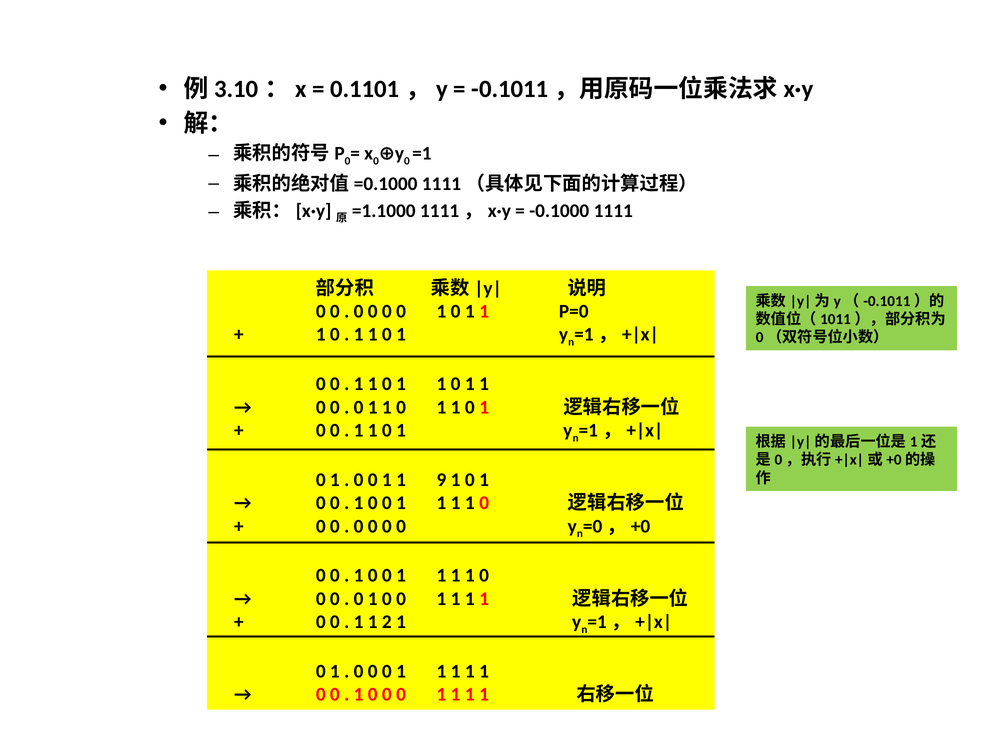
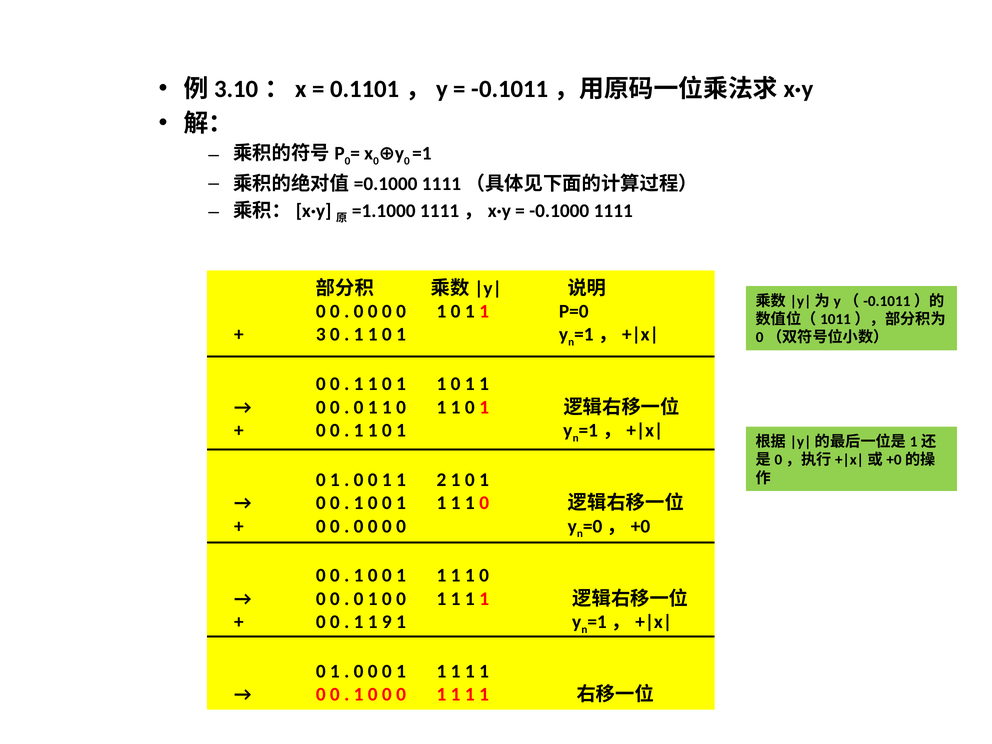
1 at (321, 335): 1 -> 3
9: 9 -> 2
2: 2 -> 9
